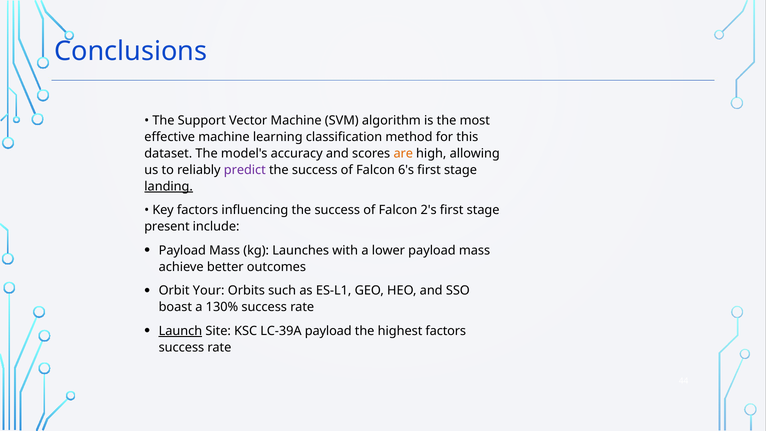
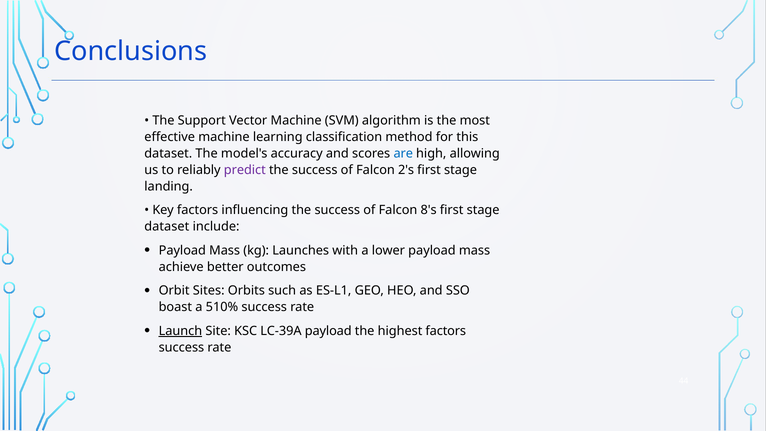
are colour: orange -> blue
6's: 6's -> 2's
landing underline: present -> none
2's: 2's -> 8's
present at (167, 227): present -> dataset
Your: Your -> Sites
130%: 130% -> 510%
